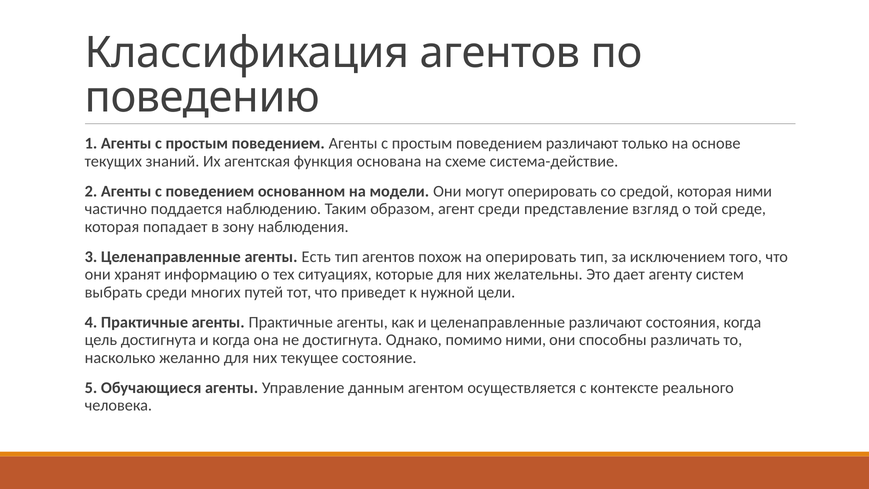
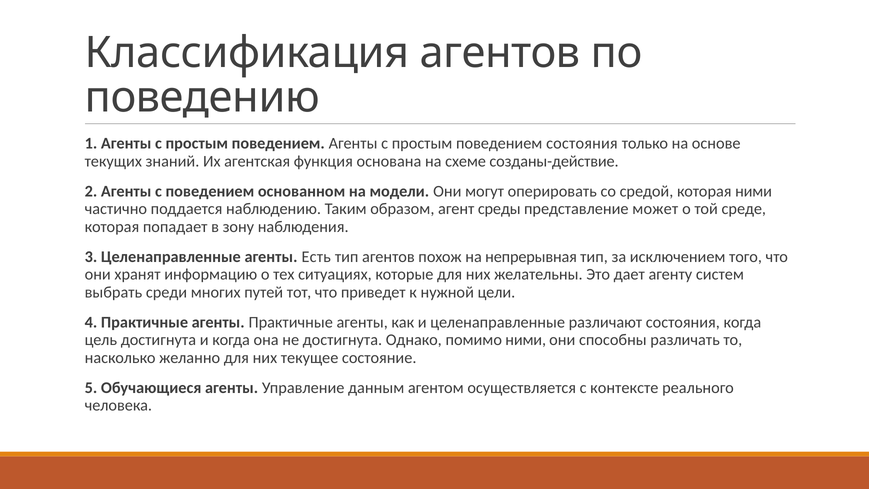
поведением различают: различают -> состояния
система-действие: система-действие -> созданы-действие
агент среди: среди -> среды
взгляд: взгляд -> может
на оперировать: оперировать -> непрерывная
